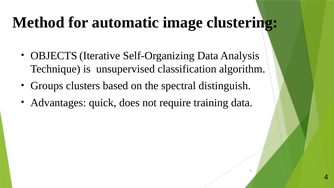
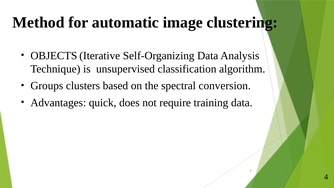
distinguish: distinguish -> conversion
